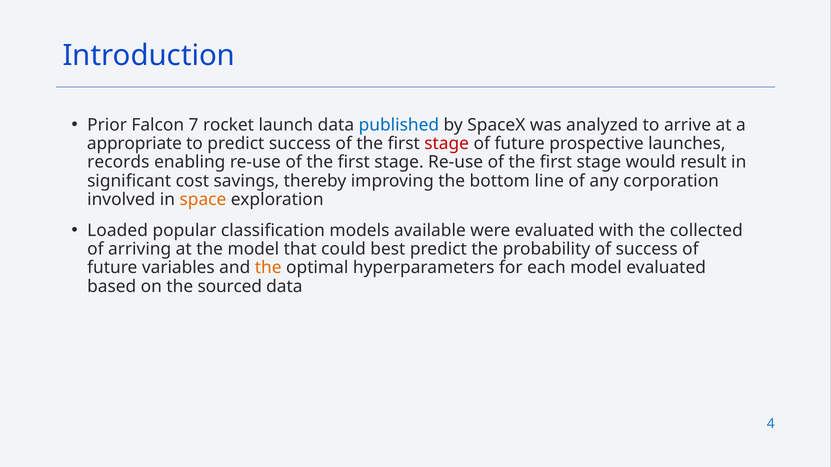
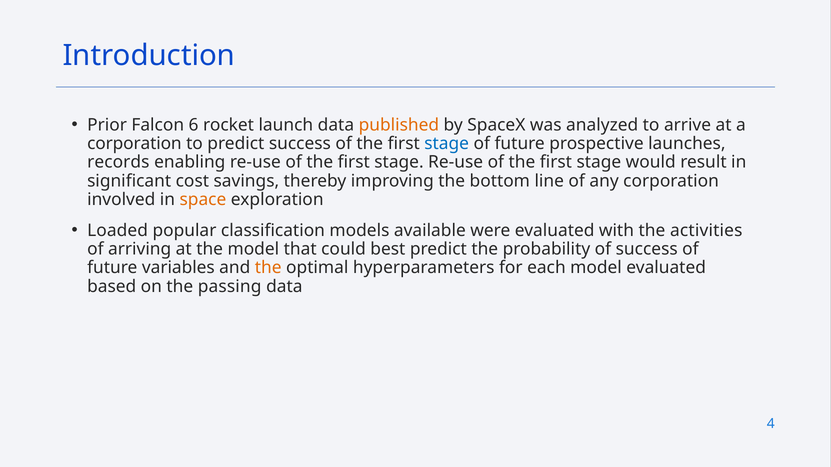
7: 7 -> 6
published colour: blue -> orange
appropriate at (134, 144): appropriate -> corporation
stage at (447, 144) colour: red -> blue
collected: collected -> activities
sourced: sourced -> passing
